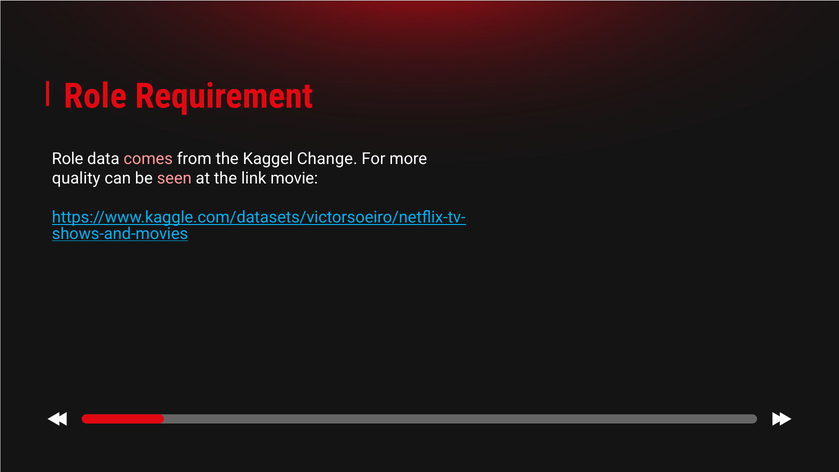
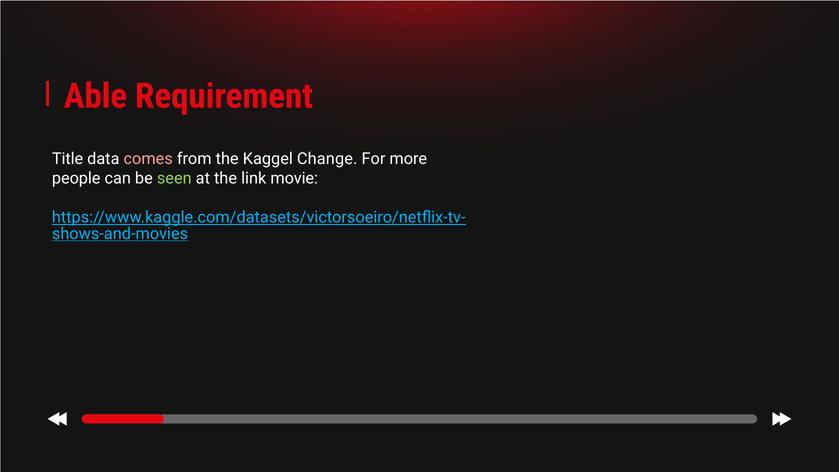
Role at (95, 96): Role -> Able
Role at (68, 159): Role -> Title
quality: quality -> people
seen colour: pink -> light green
